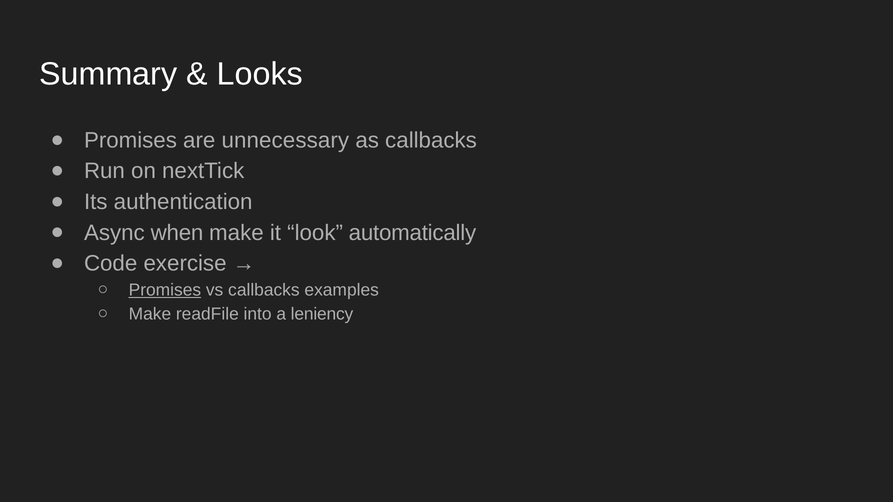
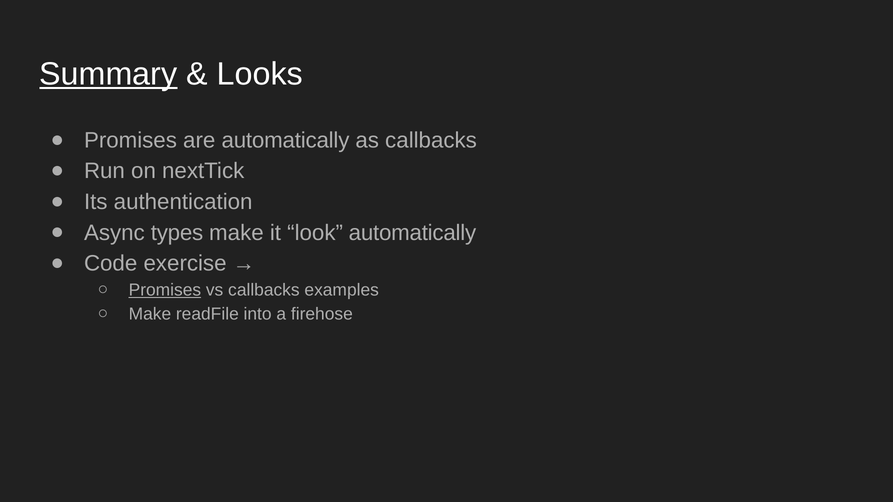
Summary underline: none -> present
are unnecessary: unnecessary -> automatically
when: when -> types
leniency: leniency -> firehose
